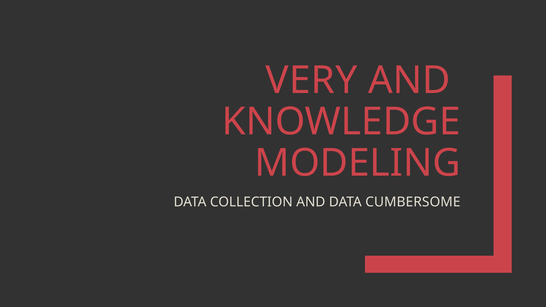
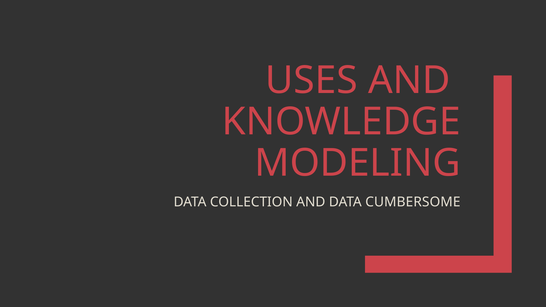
VERY: VERY -> USES
